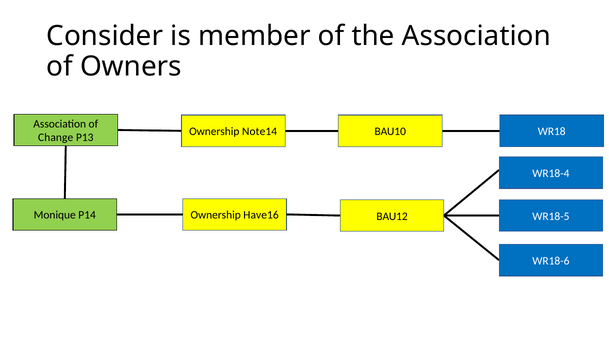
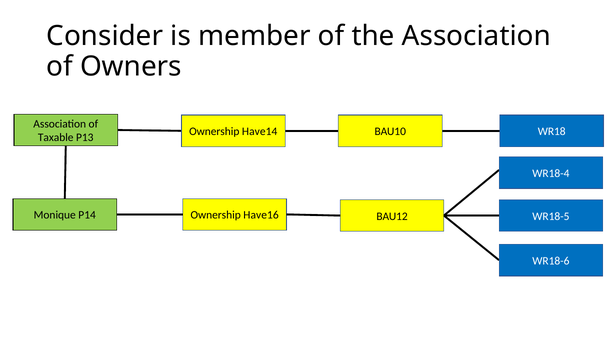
Note14: Note14 -> Have14
Change: Change -> Taxable
